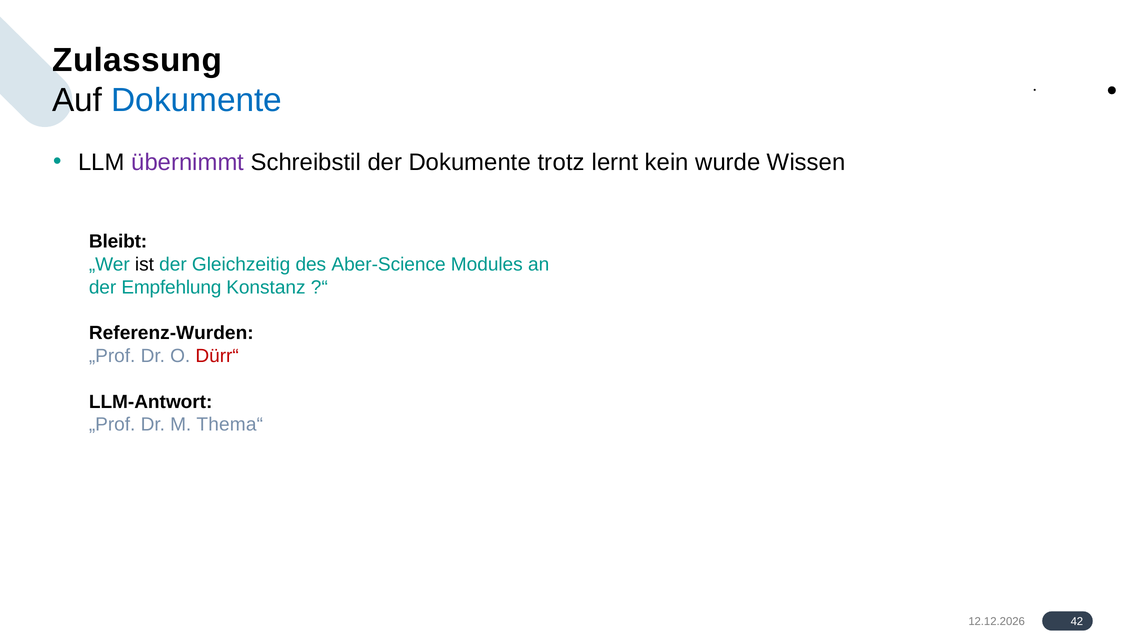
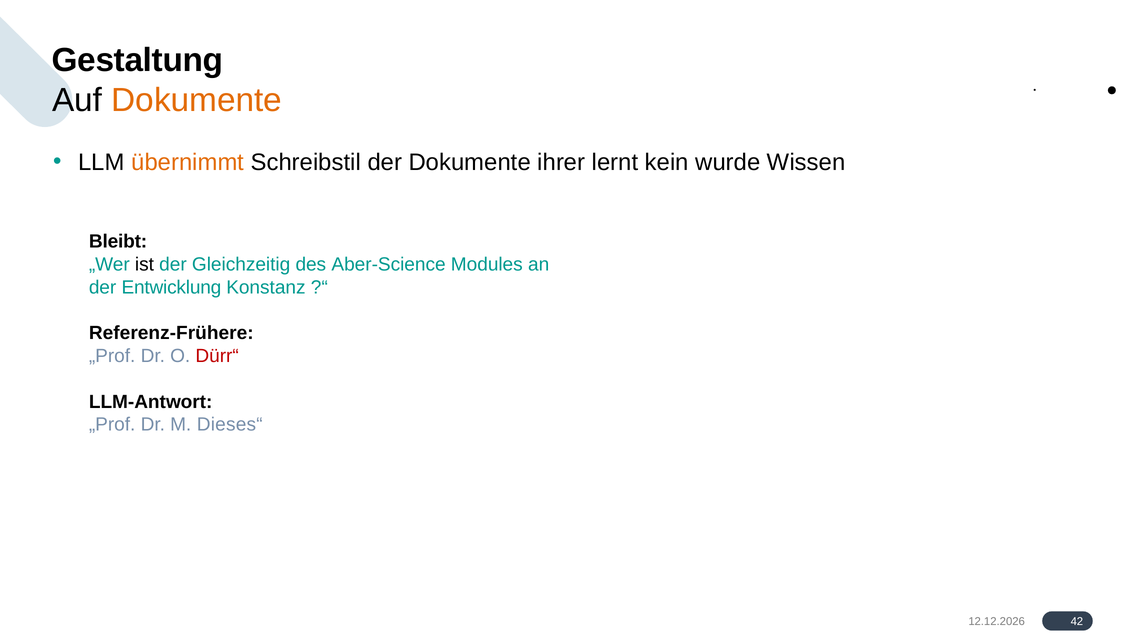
Zulassung: Zulassung -> Gestaltung
Dokumente at (197, 100) colour: blue -> orange
übernimmt colour: purple -> orange
trotz: trotz -> ihrer
Empfehlung: Empfehlung -> Entwicklung
Referenz-Wurden: Referenz-Wurden -> Referenz-Frühere
Thema“: Thema“ -> Dieses“
